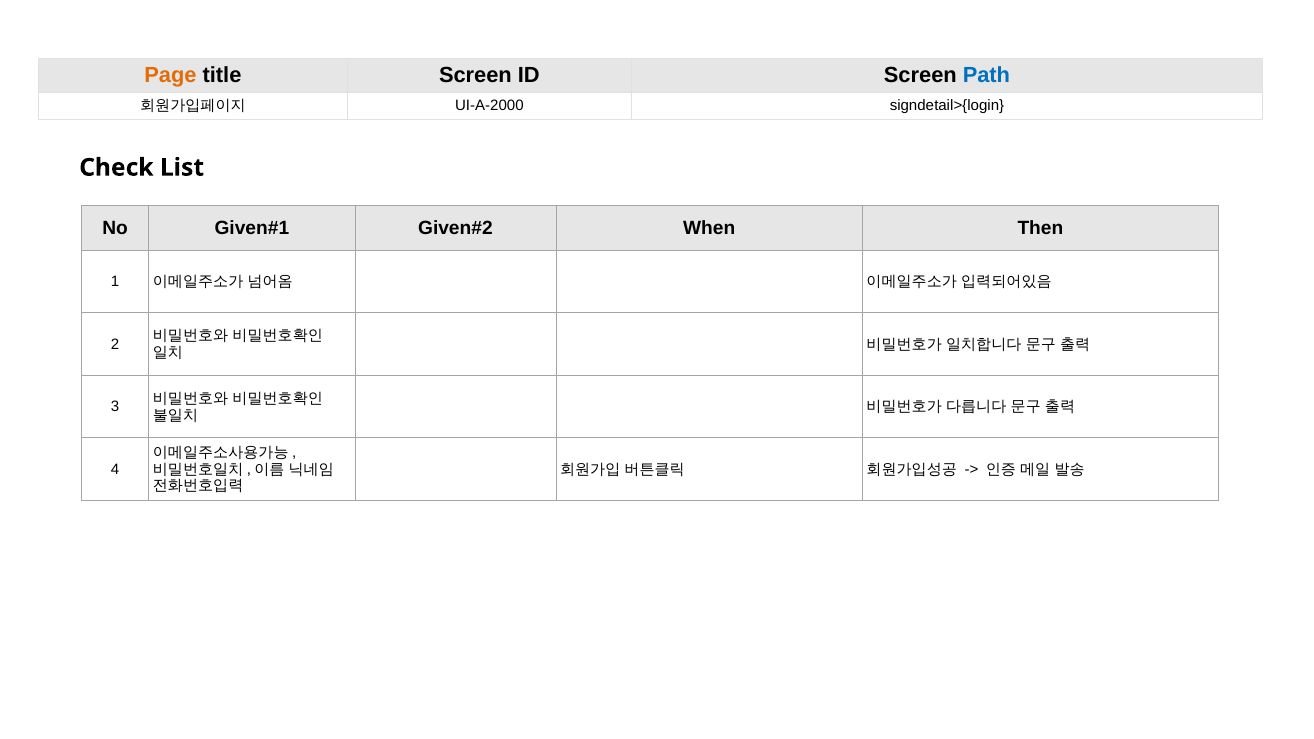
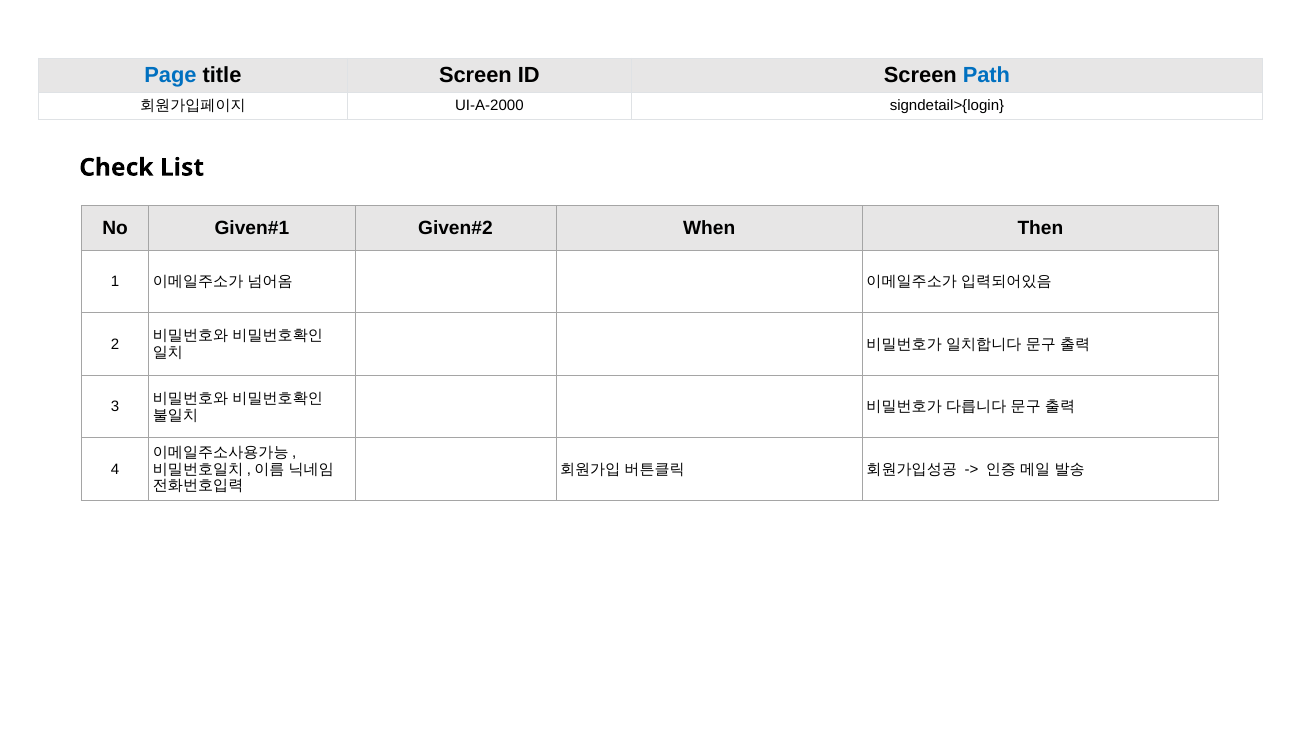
Page colour: orange -> blue
